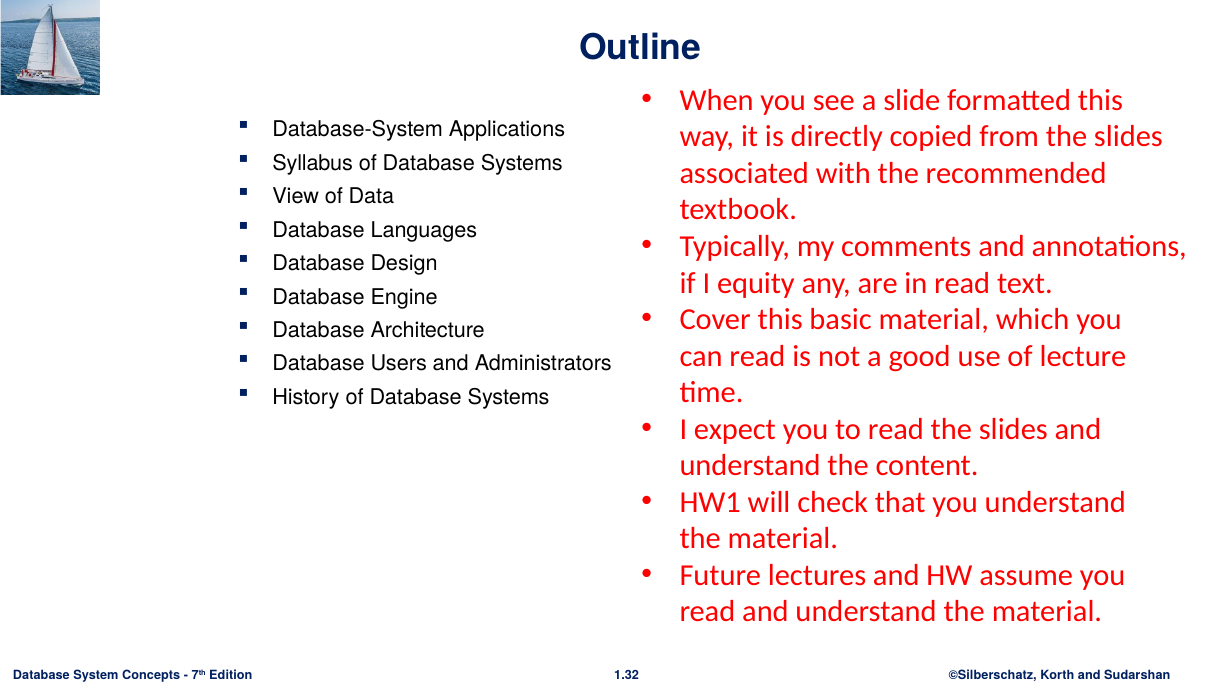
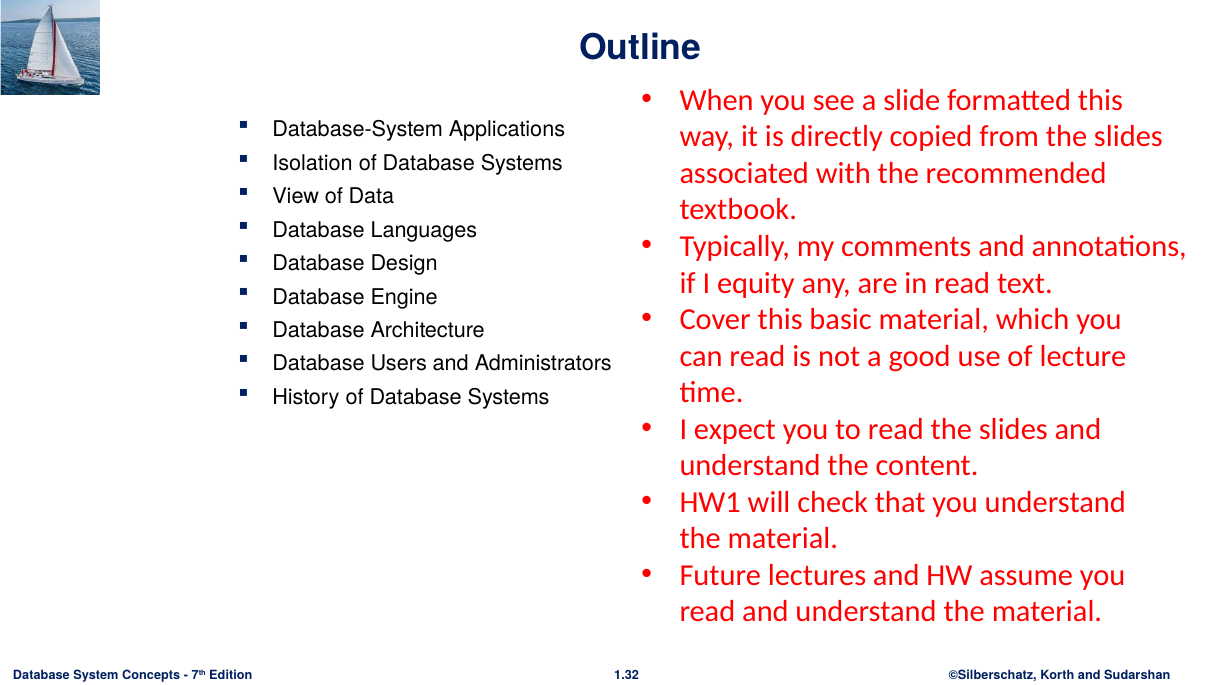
Syllabus: Syllabus -> Isolation
